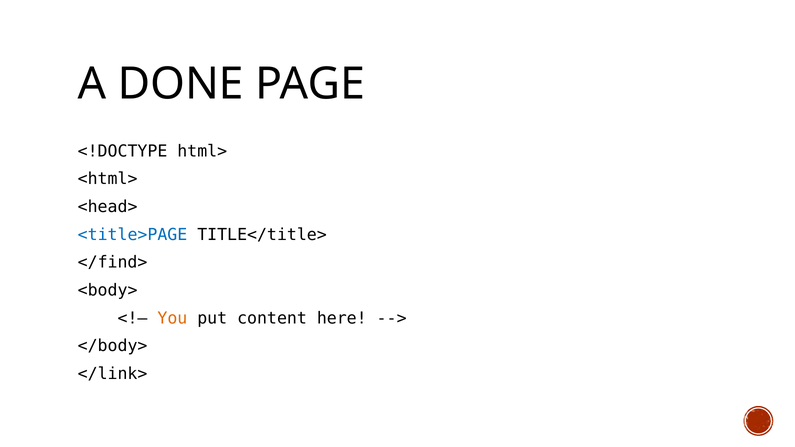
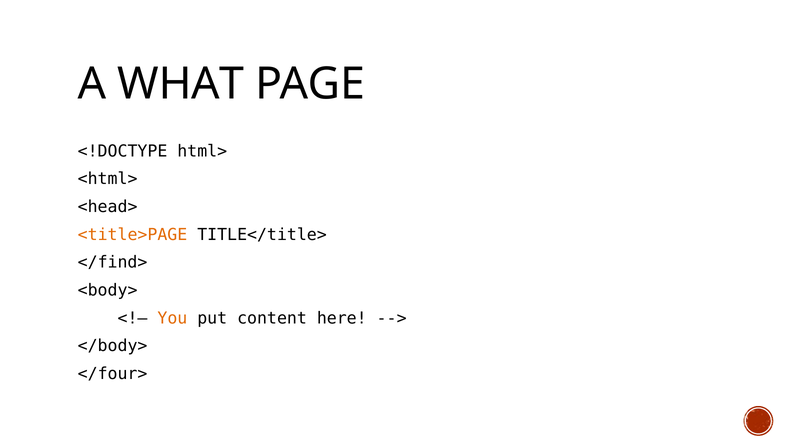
DONE: DONE -> WHAT
<title>PAGE colour: blue -> orange
</link>: </link> -> </four>
